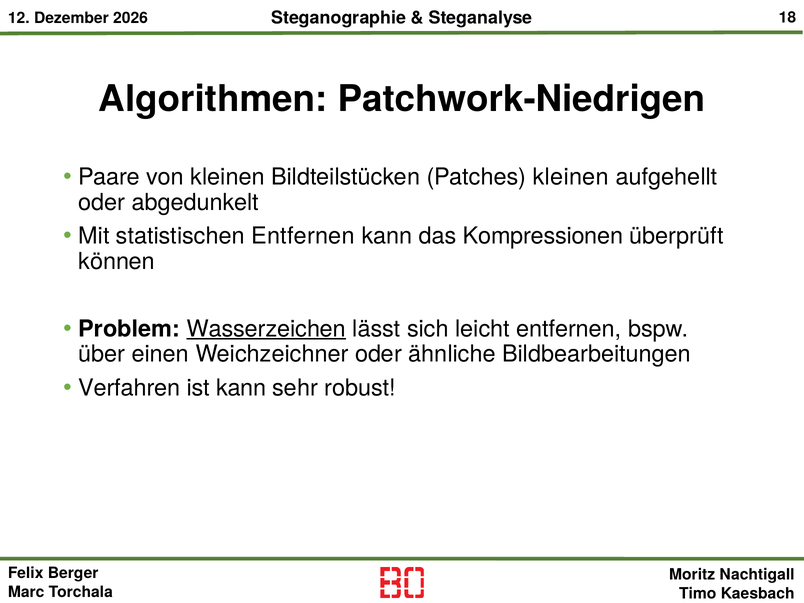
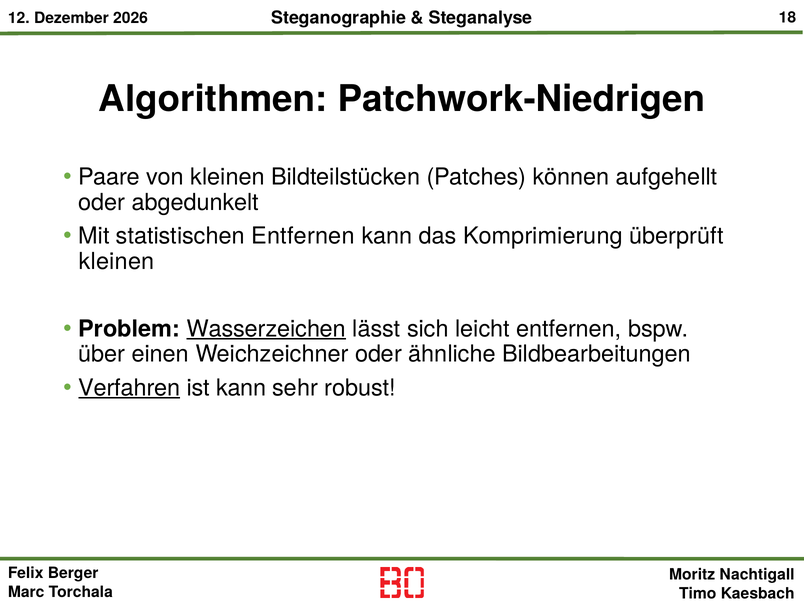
Patches kleinen: kleinen -> können
Kompressionen: Kompressionen -> Komprimierung
können at (117, 261): können -> kleinen
Verfahren underline: none -> present
